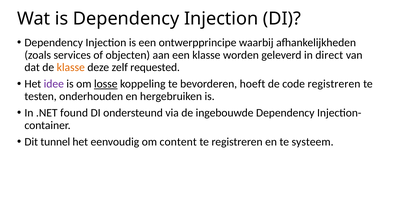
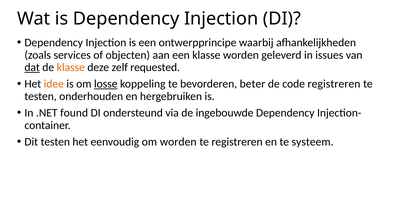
direct: direct -> issues
dat underline: none -> present
idee colour: purple -> orange
hoeft: hoeft -> beter
Dit tunnel: tunnel -> testen
om content: content -> worden
